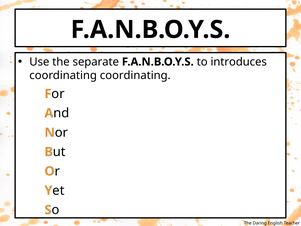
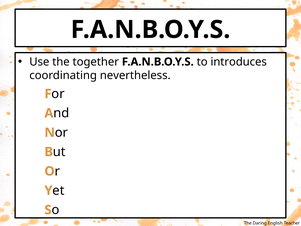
separate: separate -> together
coordinating coordinating: coordinating -> nevertheless
